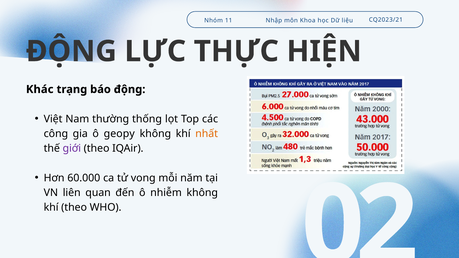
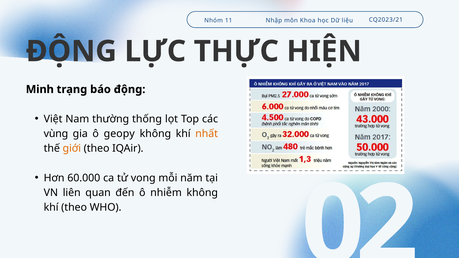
Khác: Khác -> Minh
công: công -> vùng
giới colour: purple -> orange
